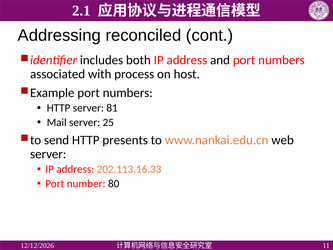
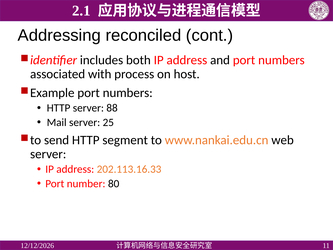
81: 81 -> 88
presents: presents -> segment
